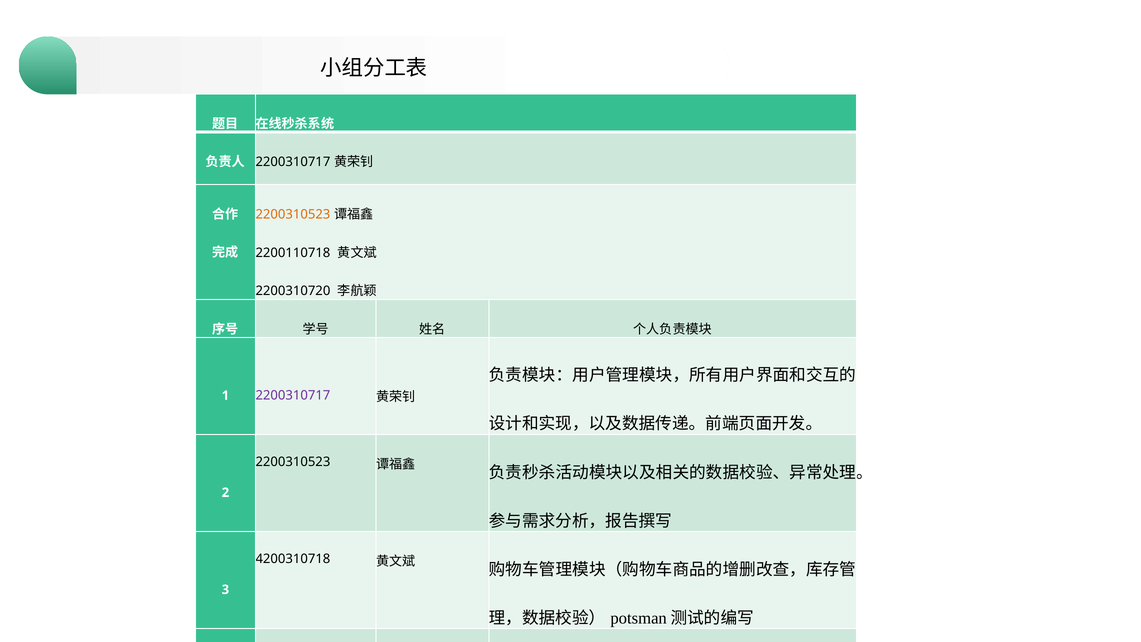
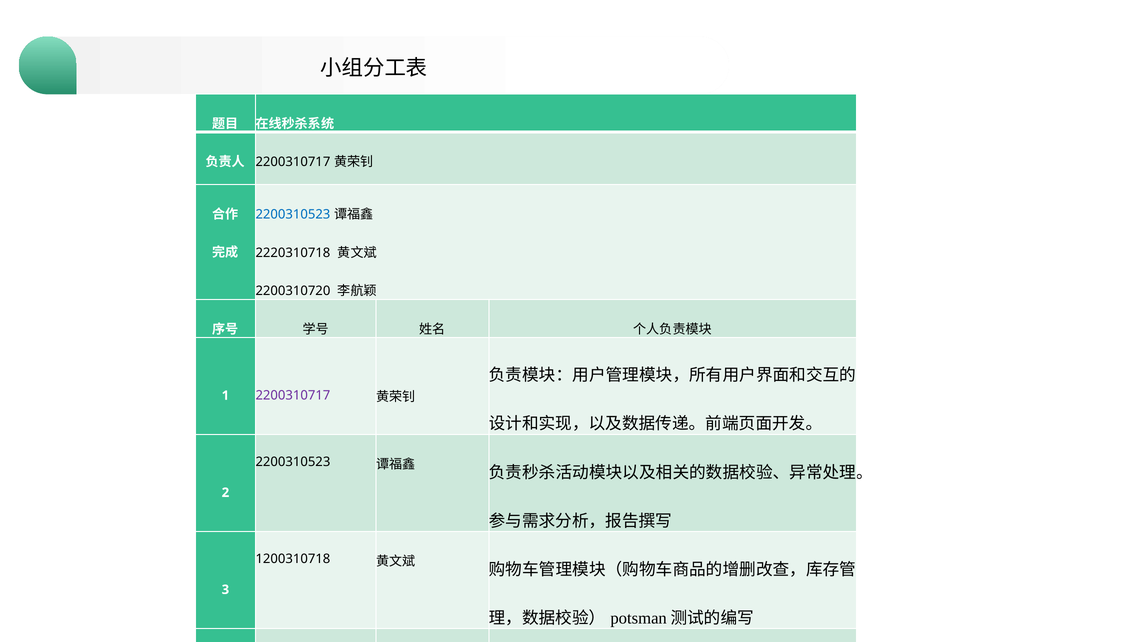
2200310523 at (293, 215) colour: orange -> blue
2200110718: 2200110718 -> 2220310718
4200310718: 4200310718 -> 1200310718
